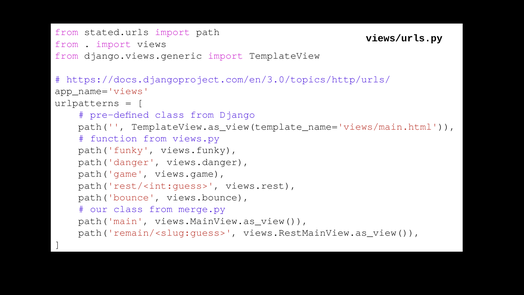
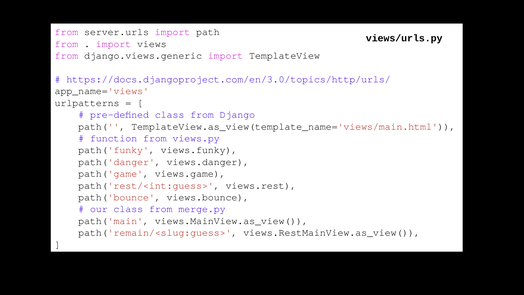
stated.urls: stated.urls -> server.urls
